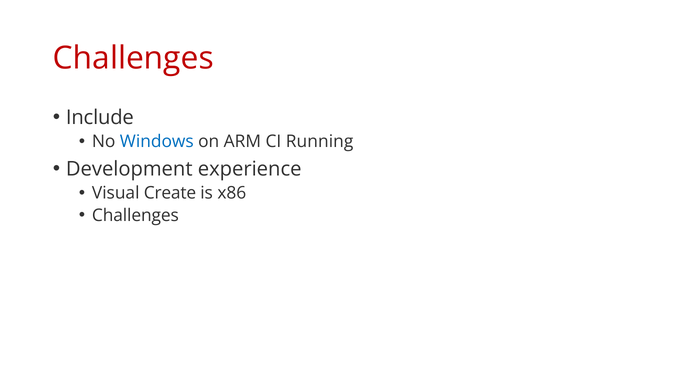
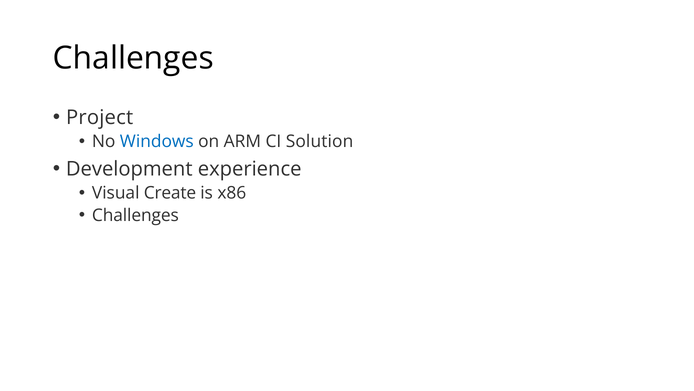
Challenges at (133, 58) colour: red -> black
Include: Include -> Project
Running: Running -> Solution
